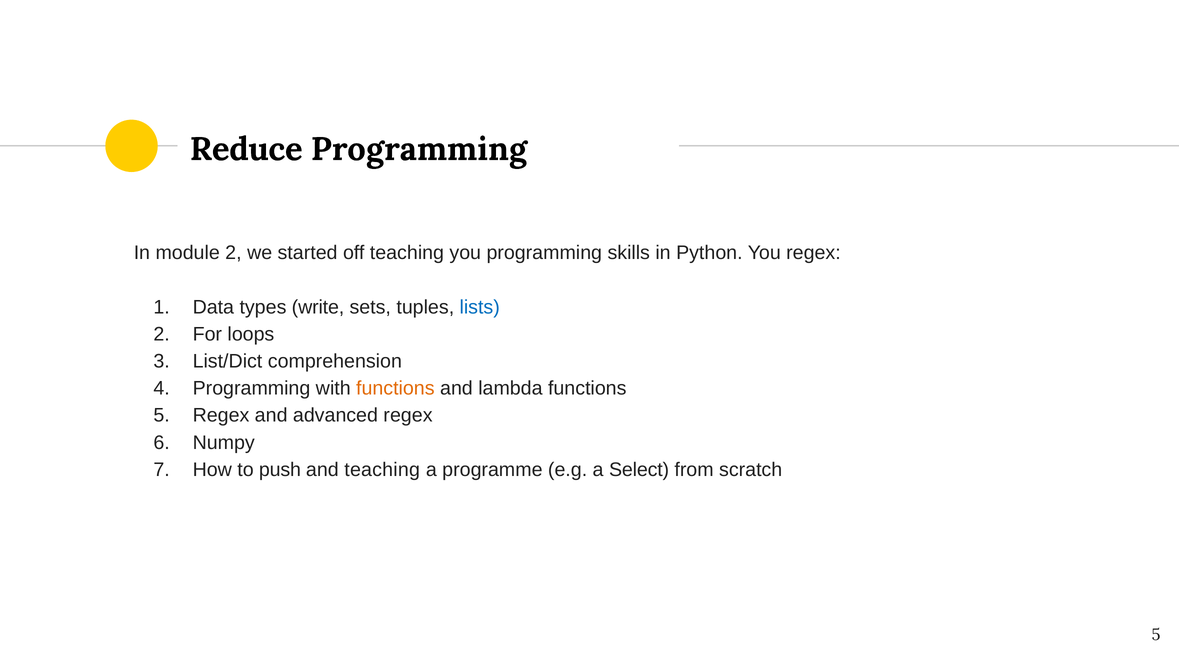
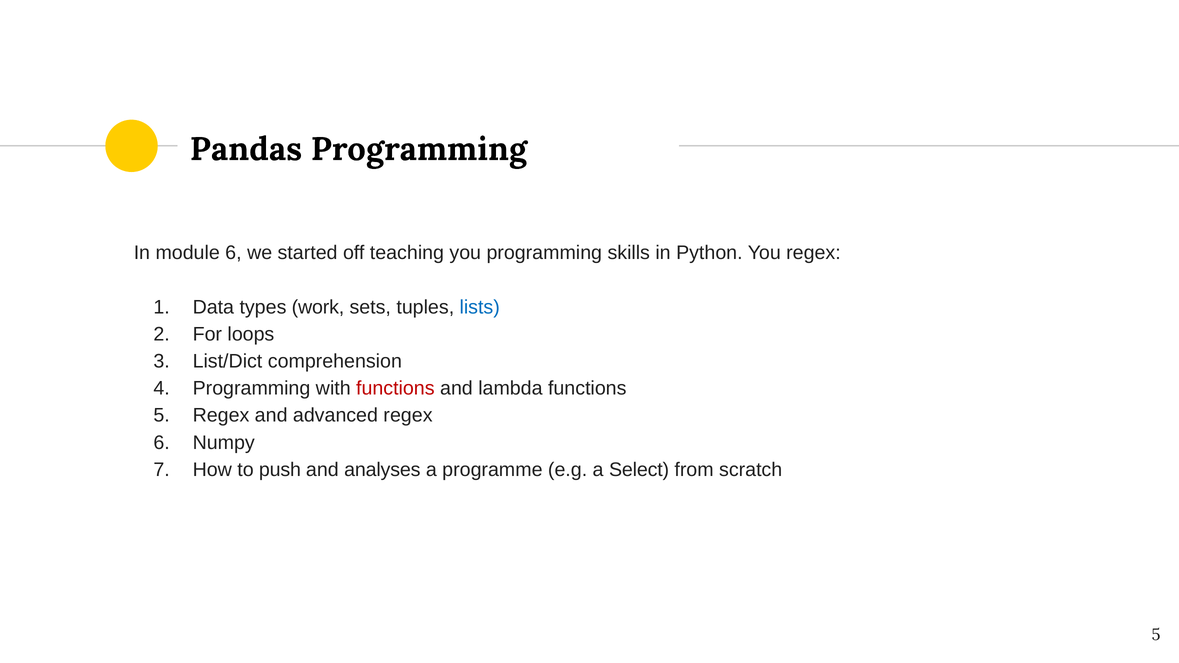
Reduce: Reduce -> Pandas
module 2: 2 -> 6
write: write -> work
functions at (395, 389) colour: orange -> red
and teaching: teaching -> analyses
